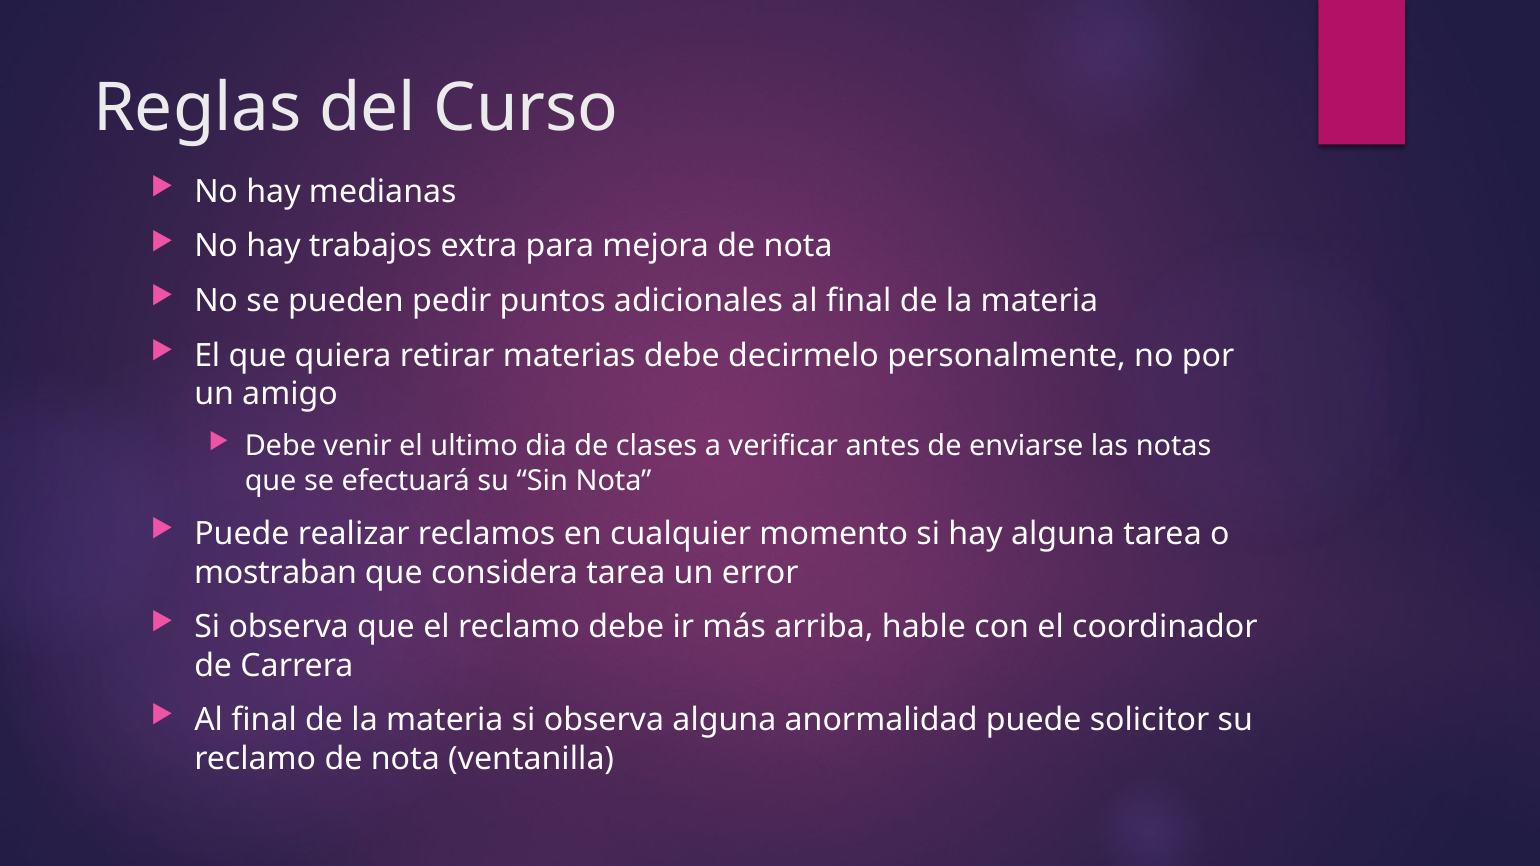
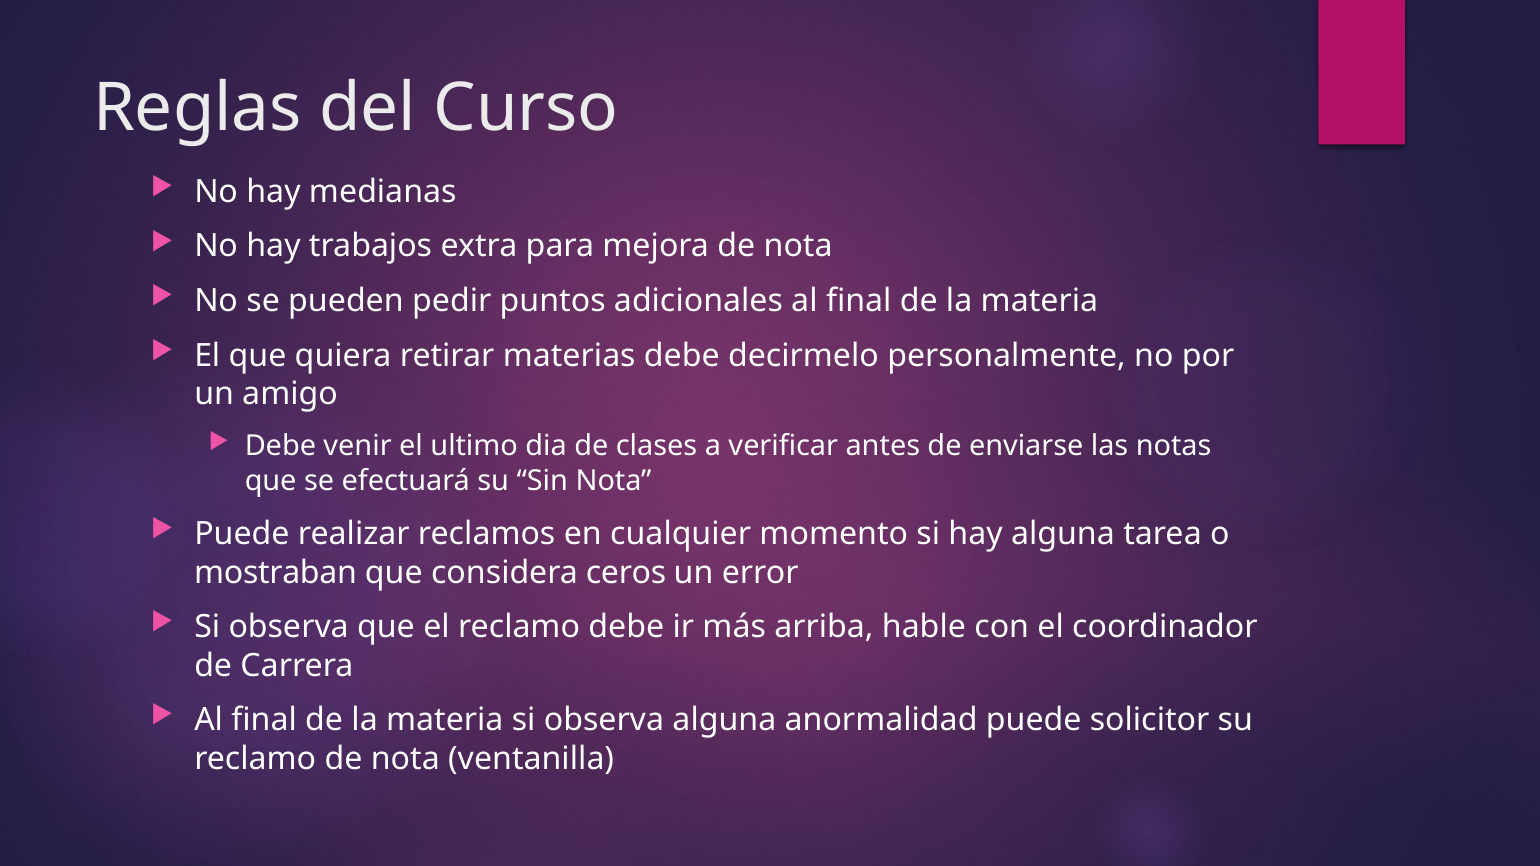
considera tarea: tarea -> ceros
